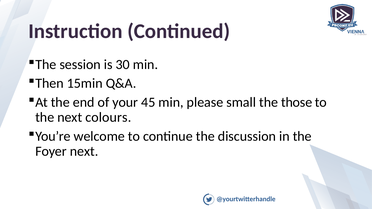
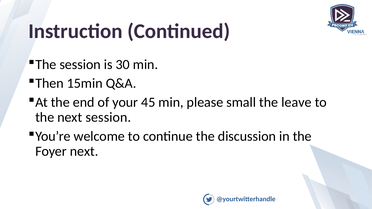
those: those -> leave
next colours: colours -> session
